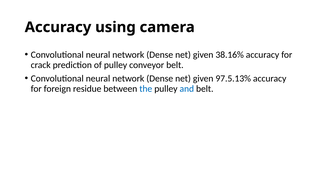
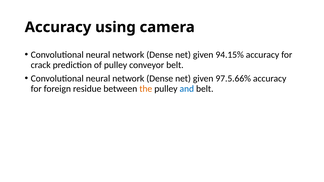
38.16%: 38.16% -> 94.15%
97.5.13%: 97.5.13% -> 97.5.66%
the colour: blue -> orange
